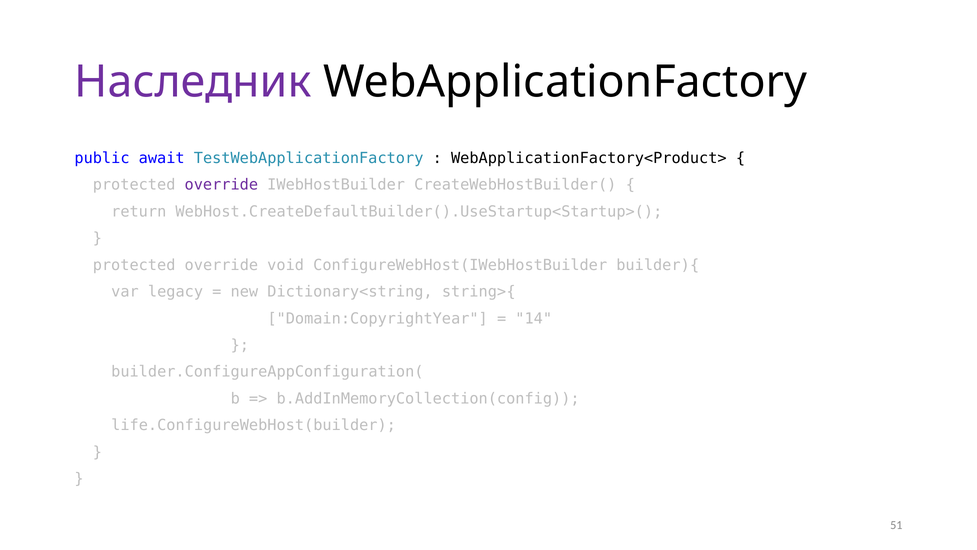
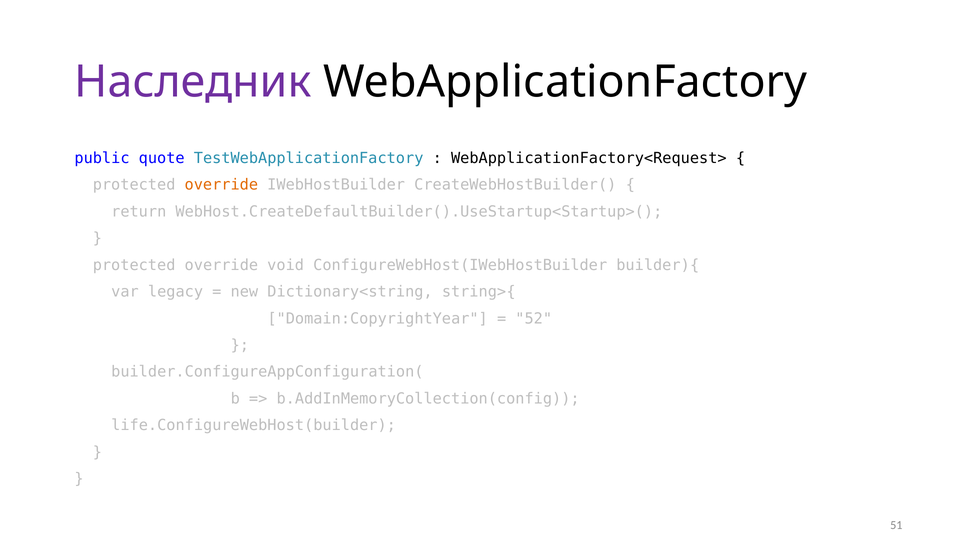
await: await -> quote
WebApplicationFactory<Product>: WebApplicationFactory<Product> -> WebApplicationFactory<Request>
override at (221, 185) colour: purple -> orange
14: 14 -> 52
